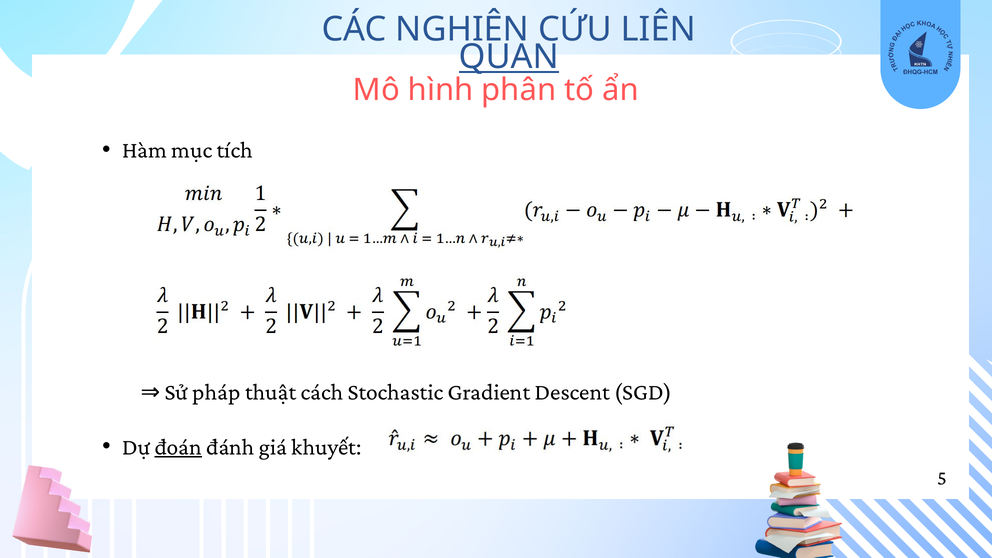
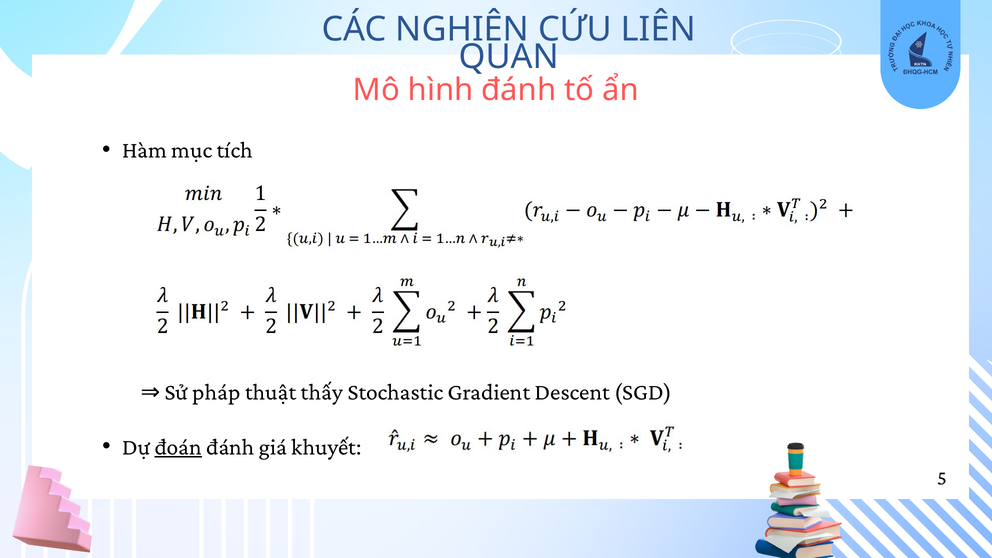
QUAN underline: present -> none
hình phân: phân -> đánh
cách: cách -> thấy
